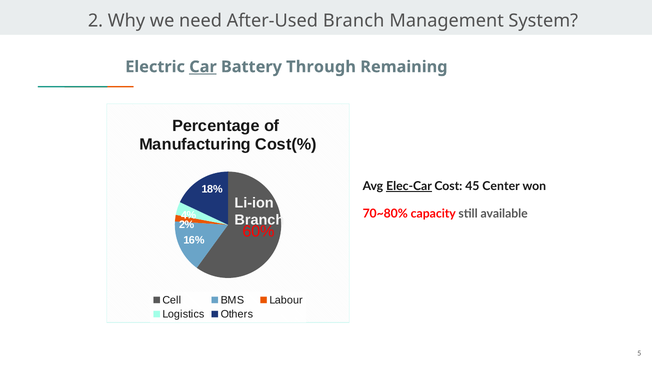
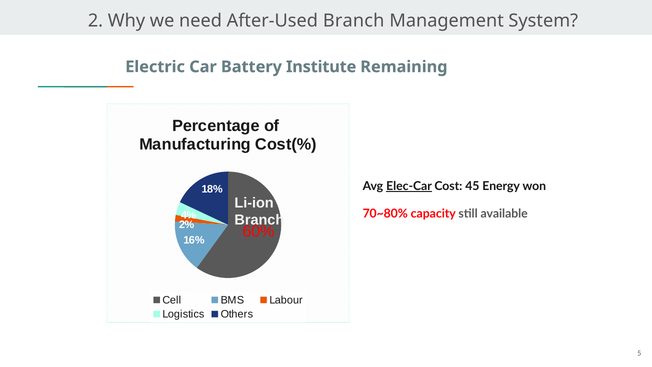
Car underline: present -> none
Through: Through -> Institute
Center: Center -> Energy
